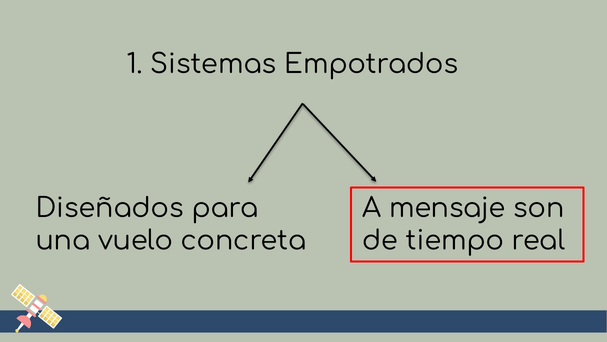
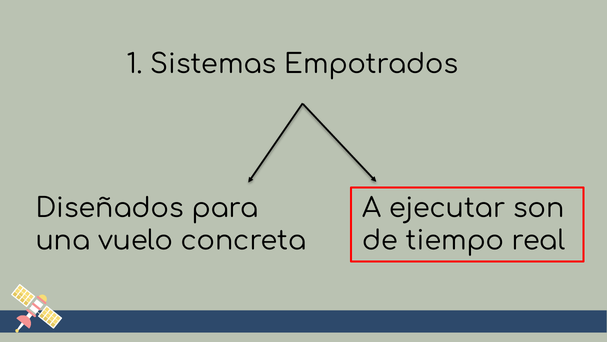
mensaje: mensaje -> ejecutar
